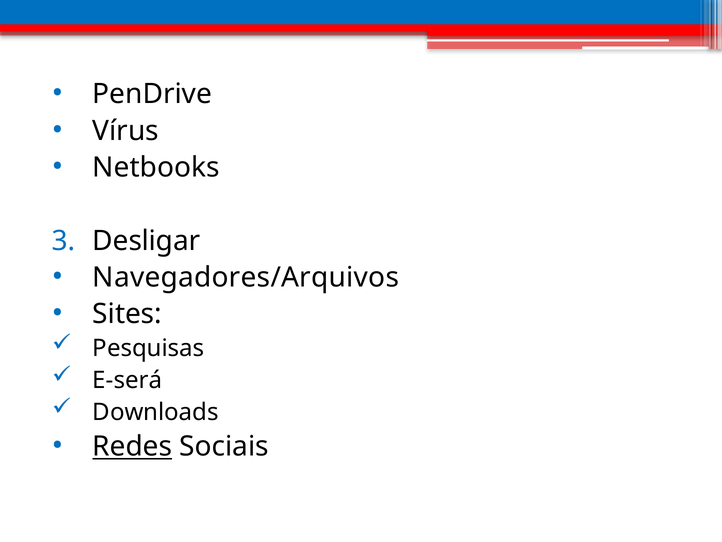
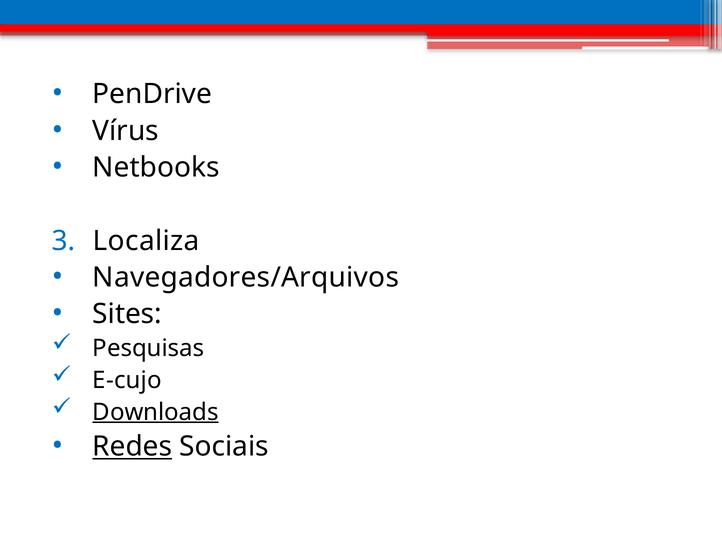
Desligar: Desligar -> Localiza
E-será: E-será -> E-cujo
Downloads underline: none -> present
